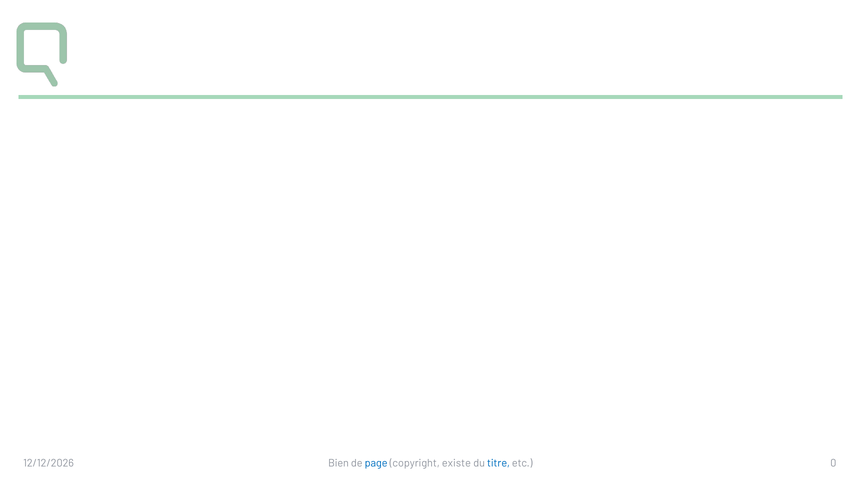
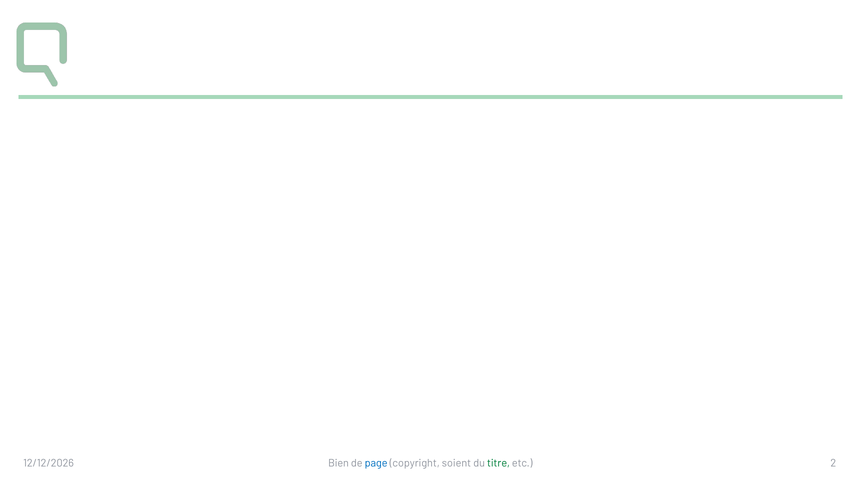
existe: existe -> soient
titre colour: blue -> green
0: 0 -> 2
